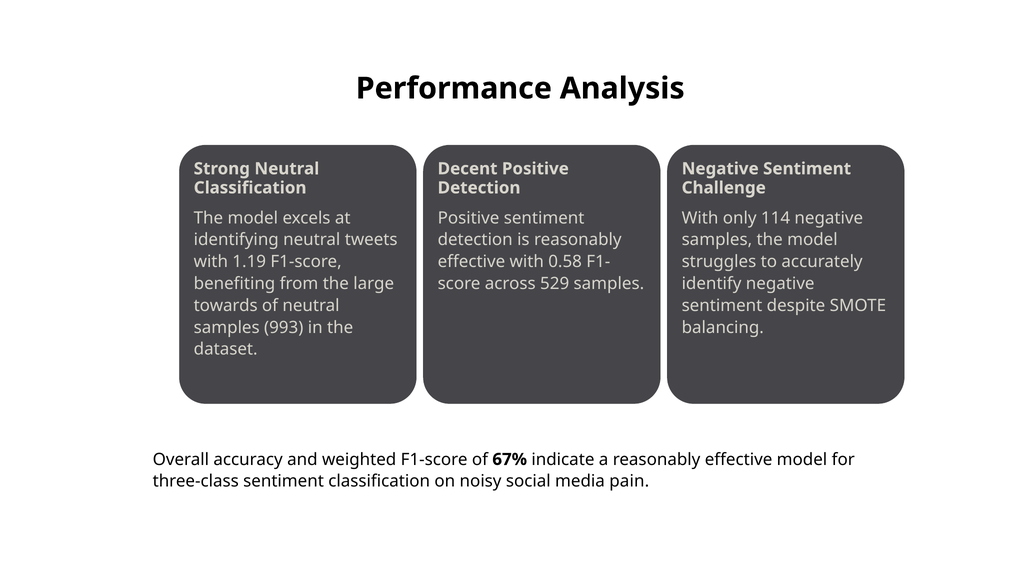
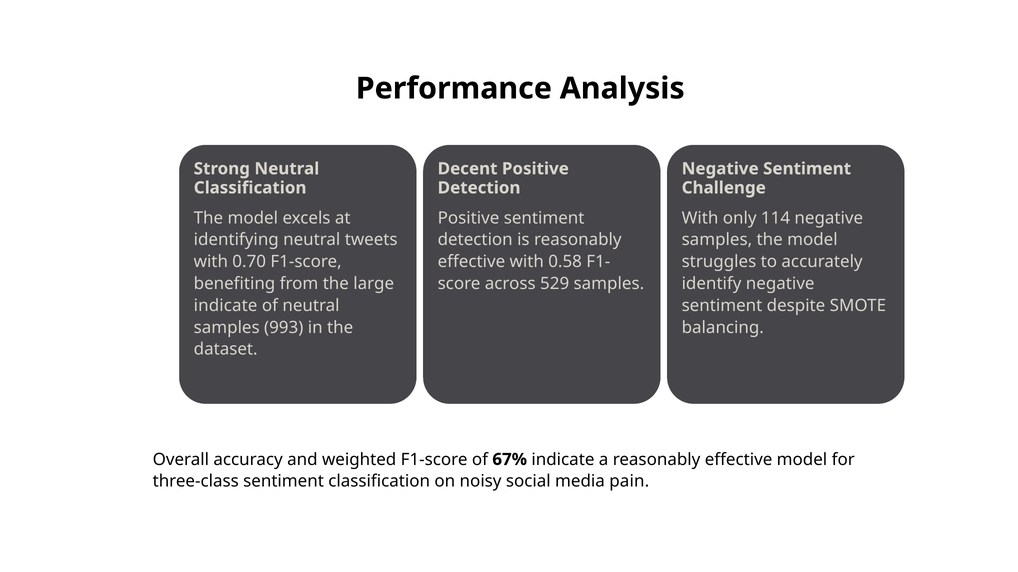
1.19: 1.19 -> 0.70
towards at (226, 306): towards -> indicate
